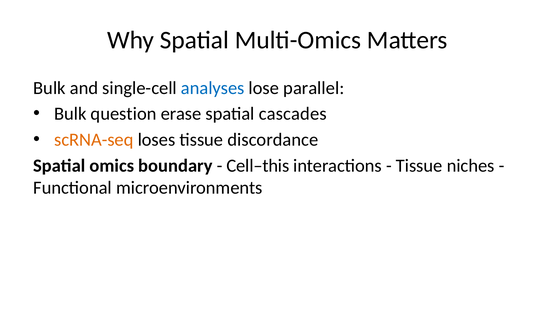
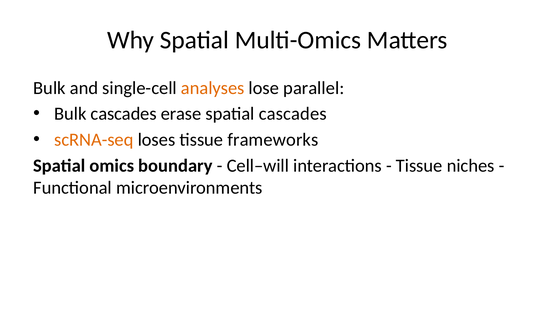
analyses colour: blue -> orange
Bulk question: question -> cascades
discordance: discordance -> frameworks
Cell–this: Cell–this -> Cell–will
